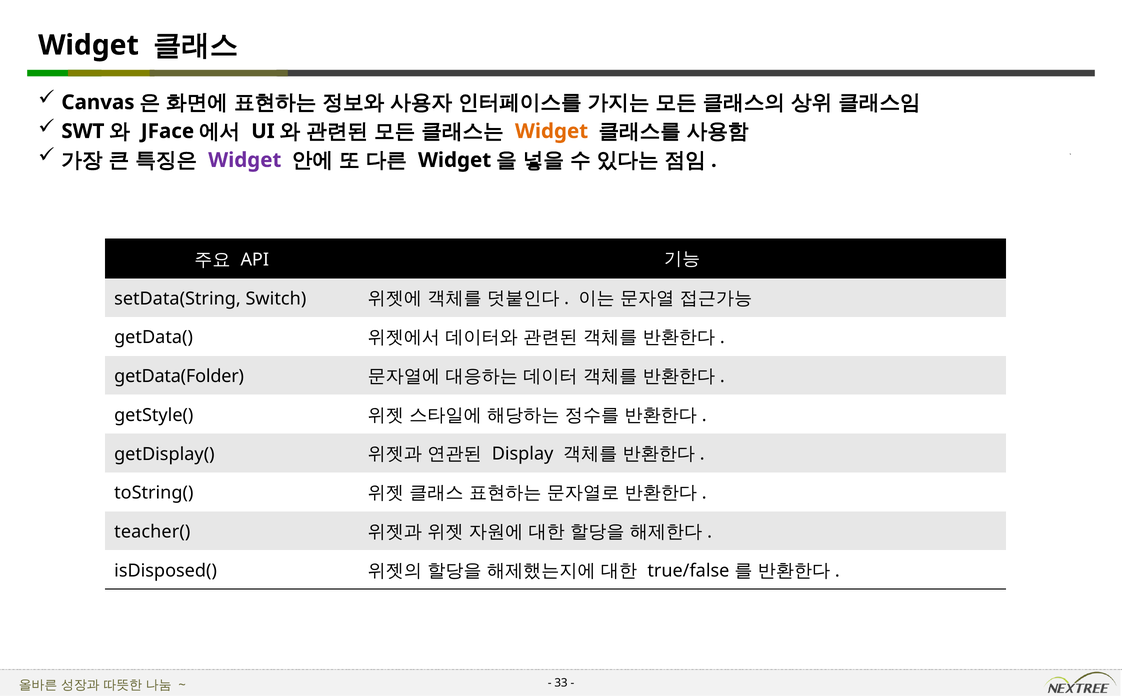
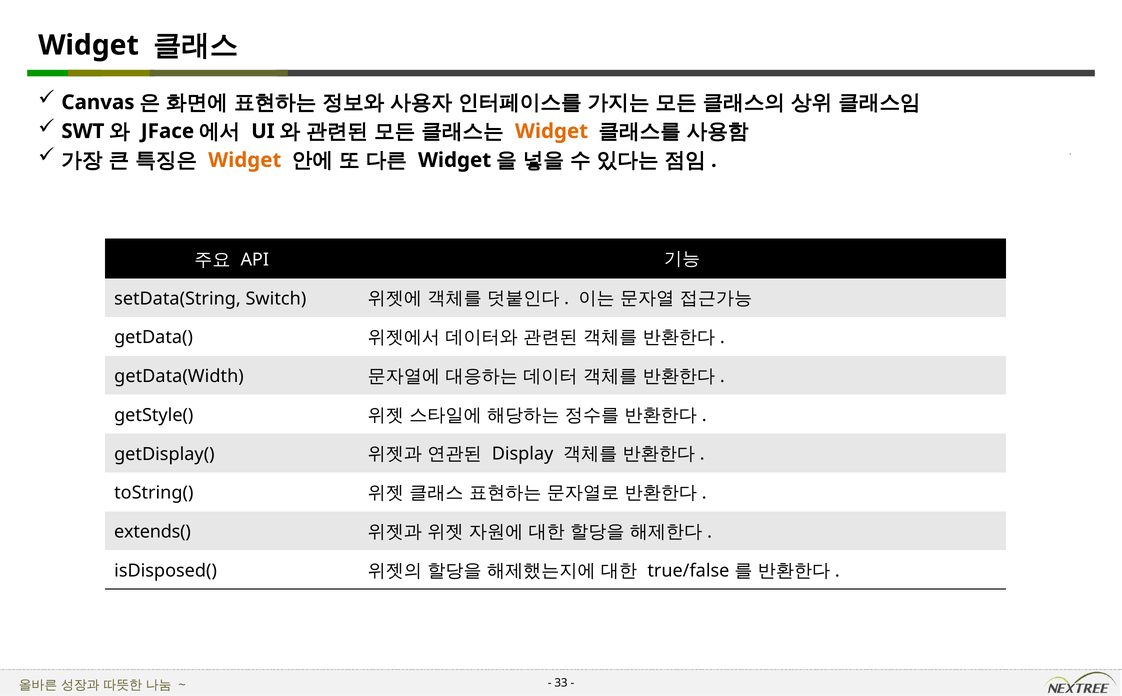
Widget at (245, 160) colour: purple -> orange
getData(Folder: getData(Folder -> getData(Width
teacher(: teacher( -> extends(
